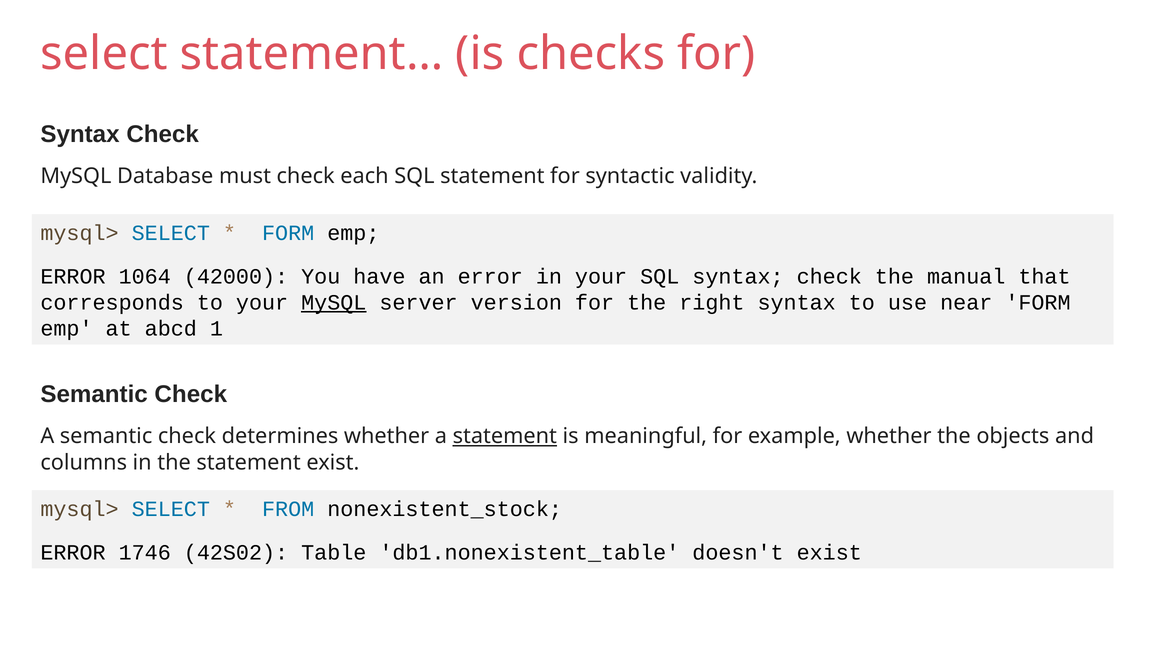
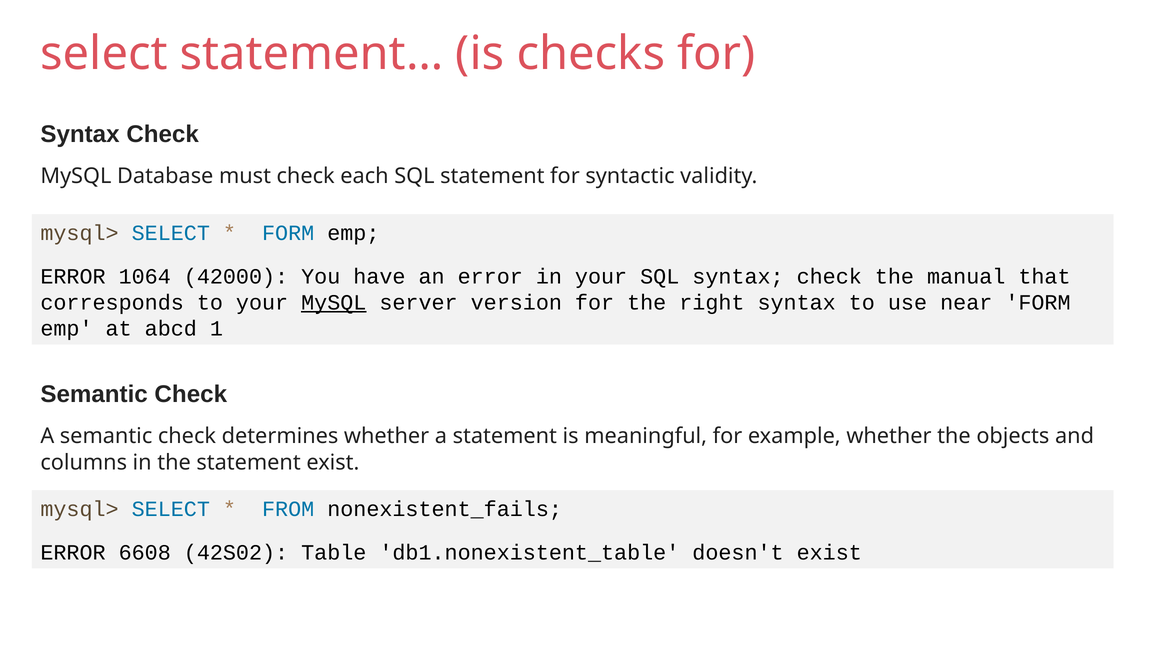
statement at (505, 436) underline: present -> none
nonexistent_stock: nonexistent_stock -> nonexistent_fails
1746: 1746 -> 6608
